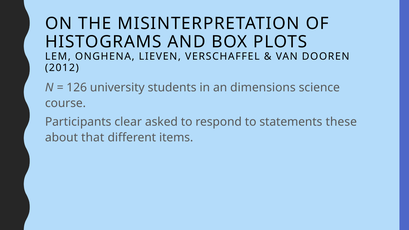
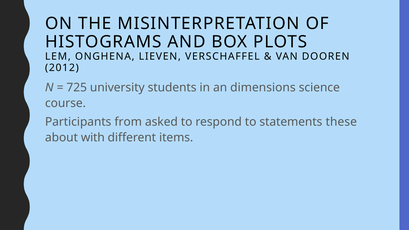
126: 126 -> 725
clear: clear -> from
that: that -> with
